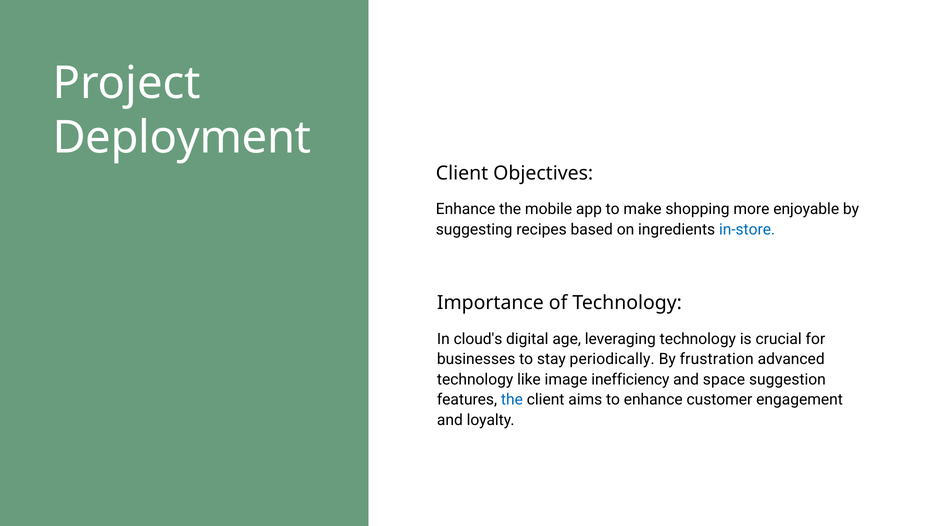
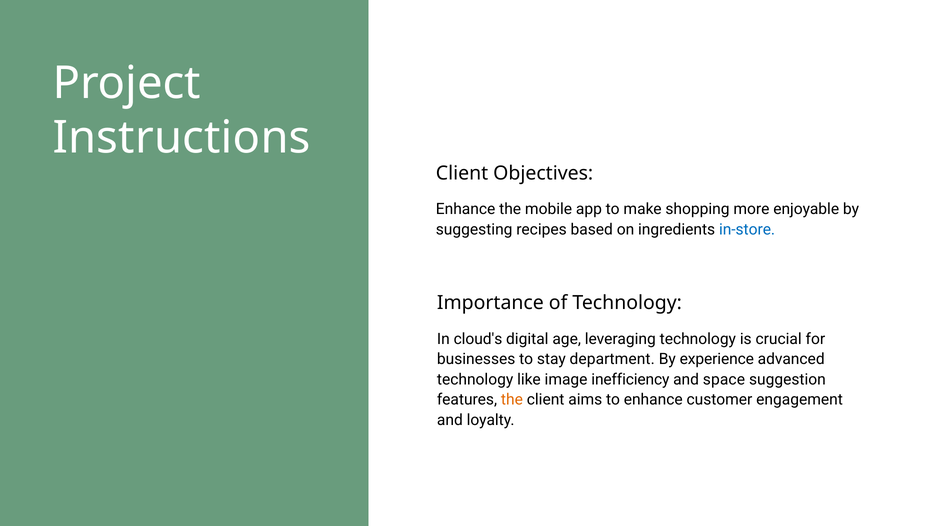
Deployment: Deployment -> Instructions
periodically: periodically -> department
frustration: frustration -> experience
the at (512, 400) colour: blue -> orange
